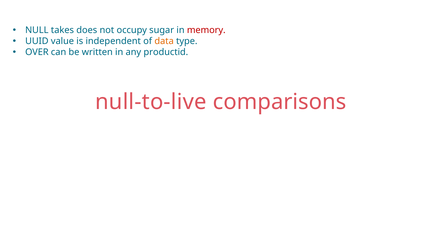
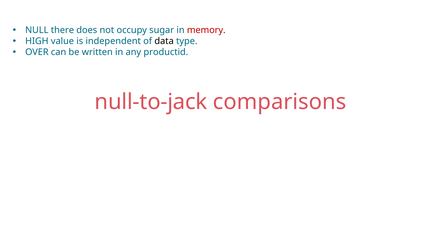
takes: takes -> there
UUID: UUID -> HIGH
data colour: orange -> black
null-to-live: null-to-live -> null-to-jack
